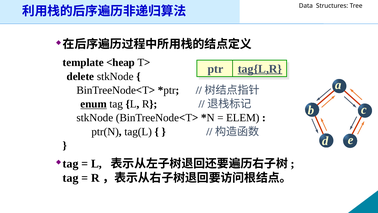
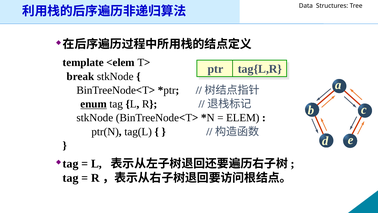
<heap: <heap -> <elem
tag{L,R underline: present -> none
delete: delete -> break
